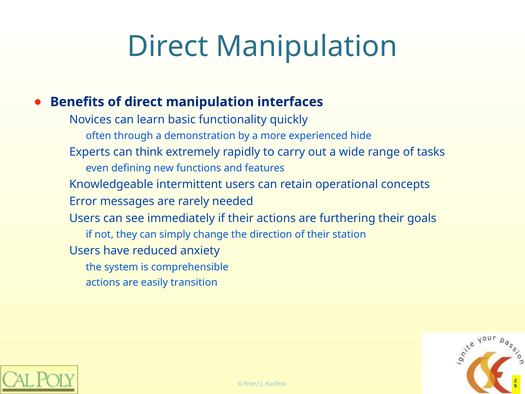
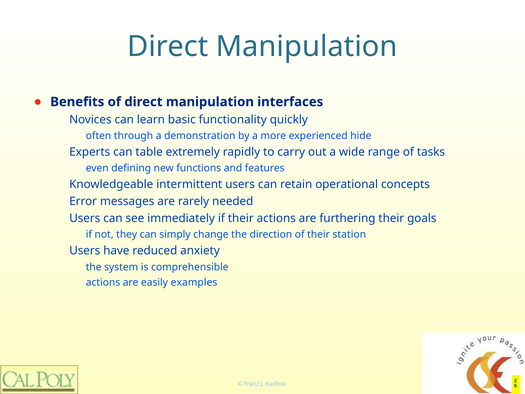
think: think -> table
transition: transition -> examples
